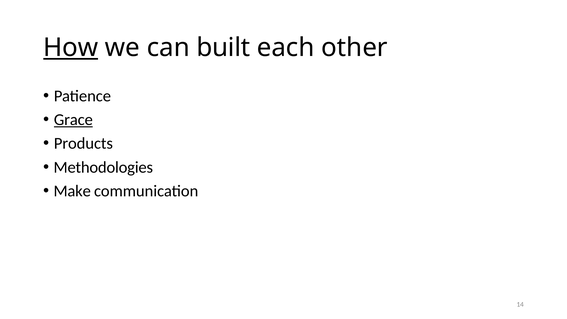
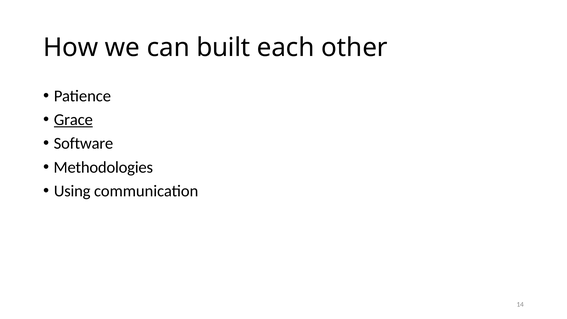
How underline: present -> none
Products: Products -> Software
Make: Make -> Using
